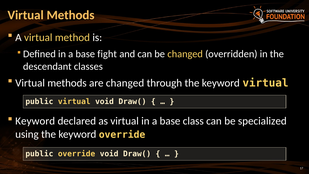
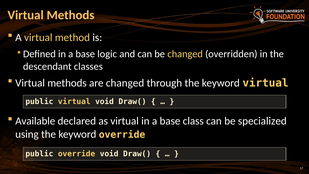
fight: fight -> logic
Keyword at (35, 121): Keyword -> Available
